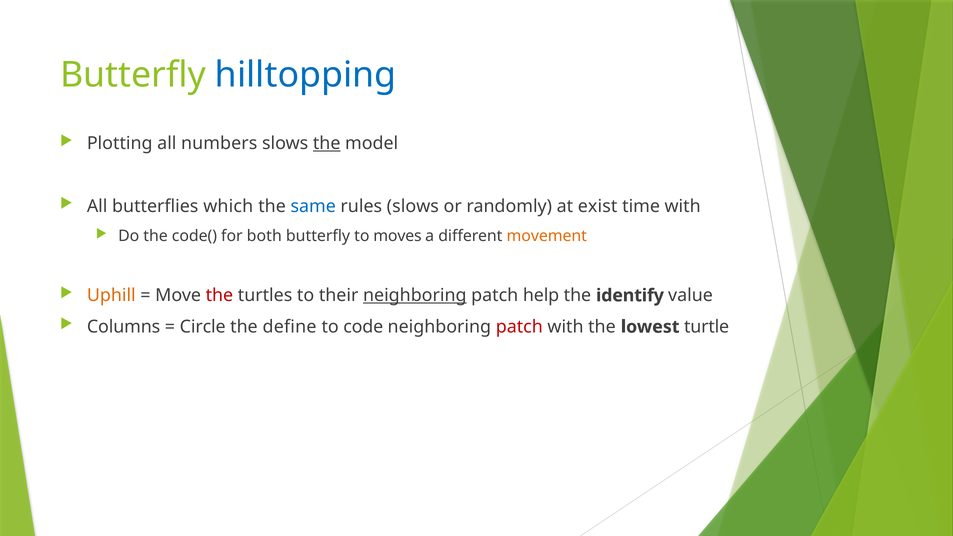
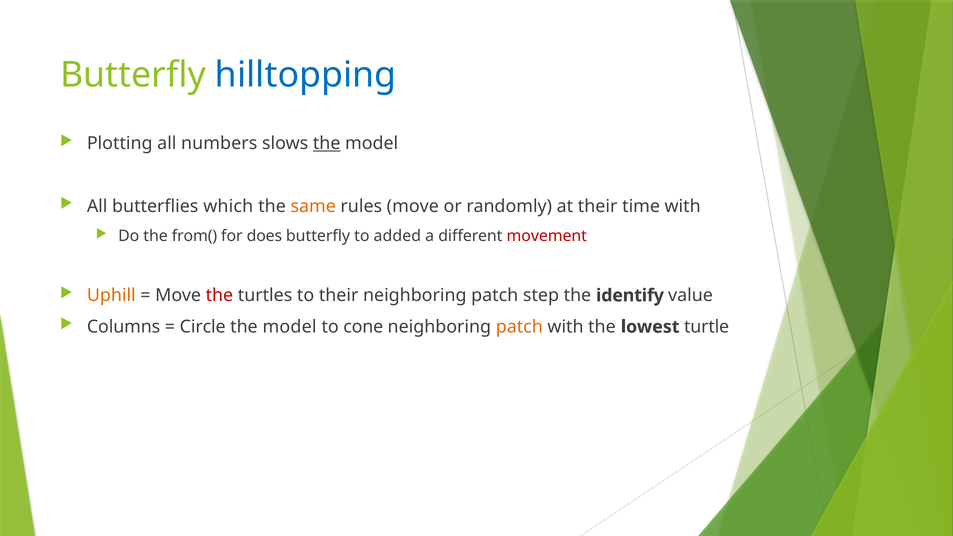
same colour: blue -> orange
rules slows: slows -> move
at exist: exist -> their
code(: code( -> from(
both: both -> does
moves: moves -> added
movement colour: orange -> red
neighboring at (415, 296) underline: present -> none
help: help -> step
define at (290, 327): define -> model
code: code -> cone
patch at (519, 327) colour: red -> orange
